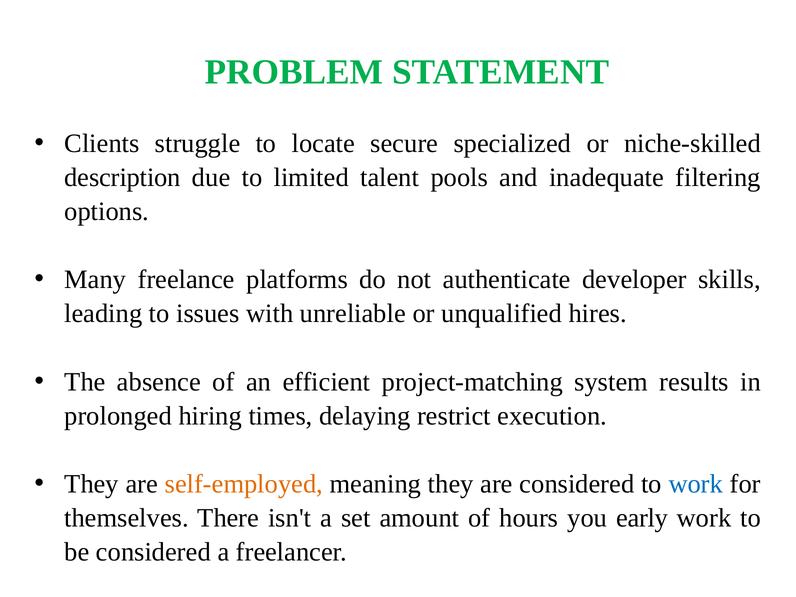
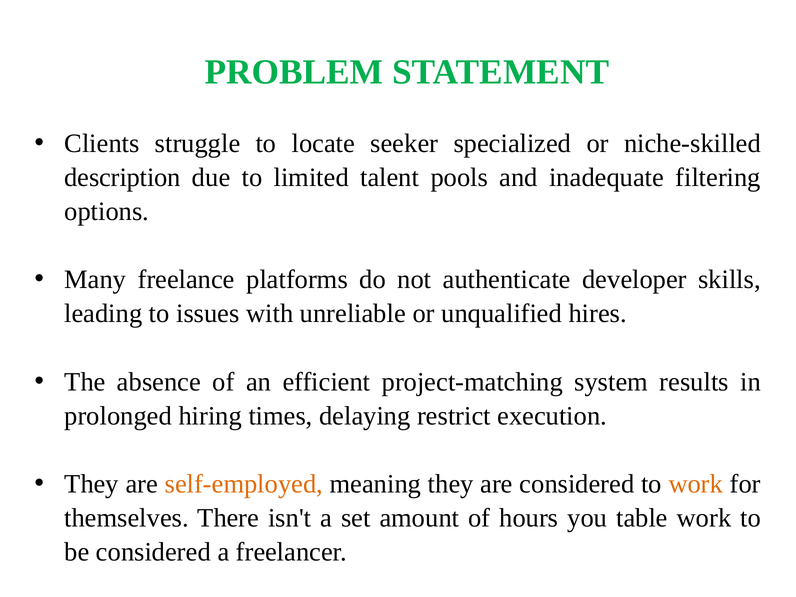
secure: secure -> seeker
work at (696, 484) colour: blue -> orange
early: early -> table
